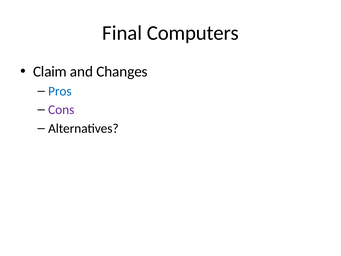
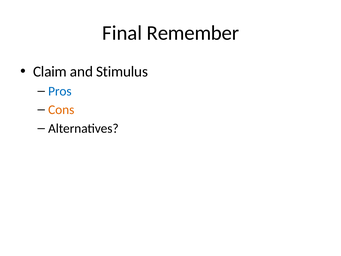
Computers: Computers -> Remember
Changes: Changes -> Stimulus
Cons colour: purple -> orange
